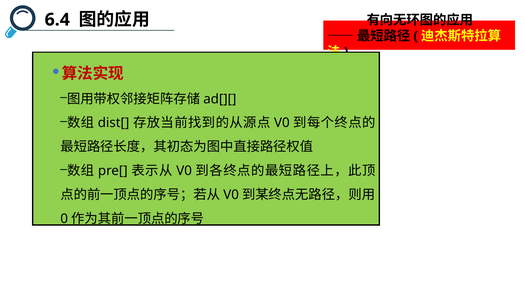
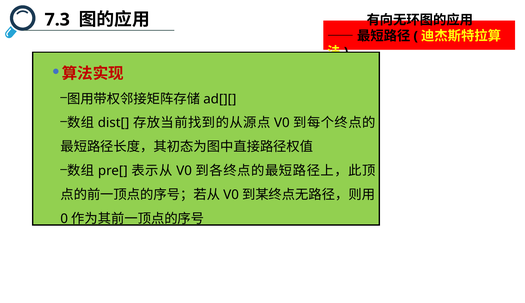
6.4: 6.4 -> 7.3
